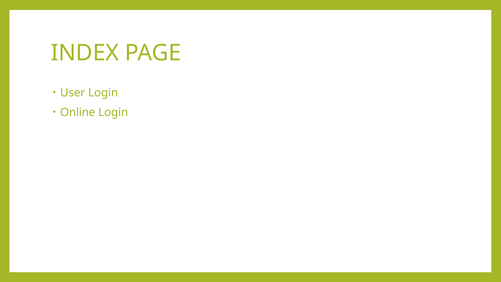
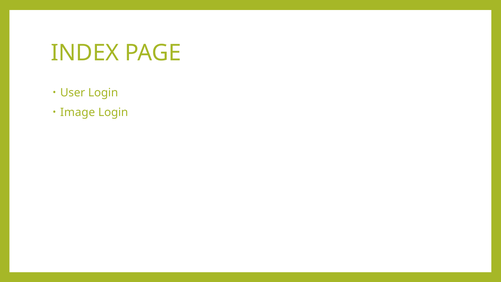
Online: Online -> Image
